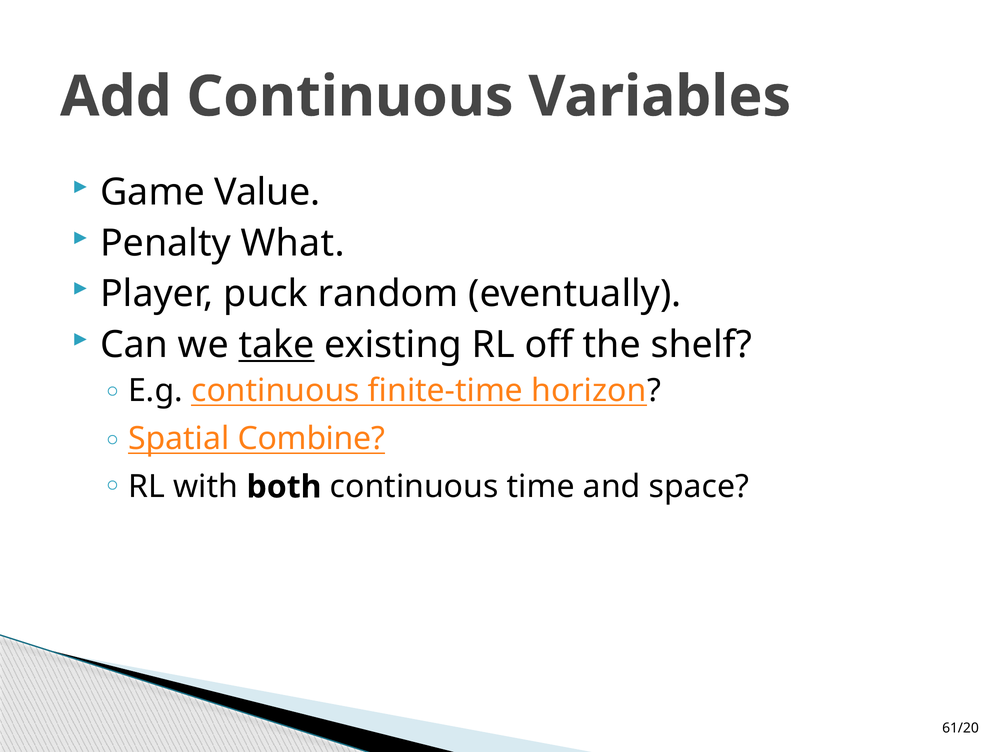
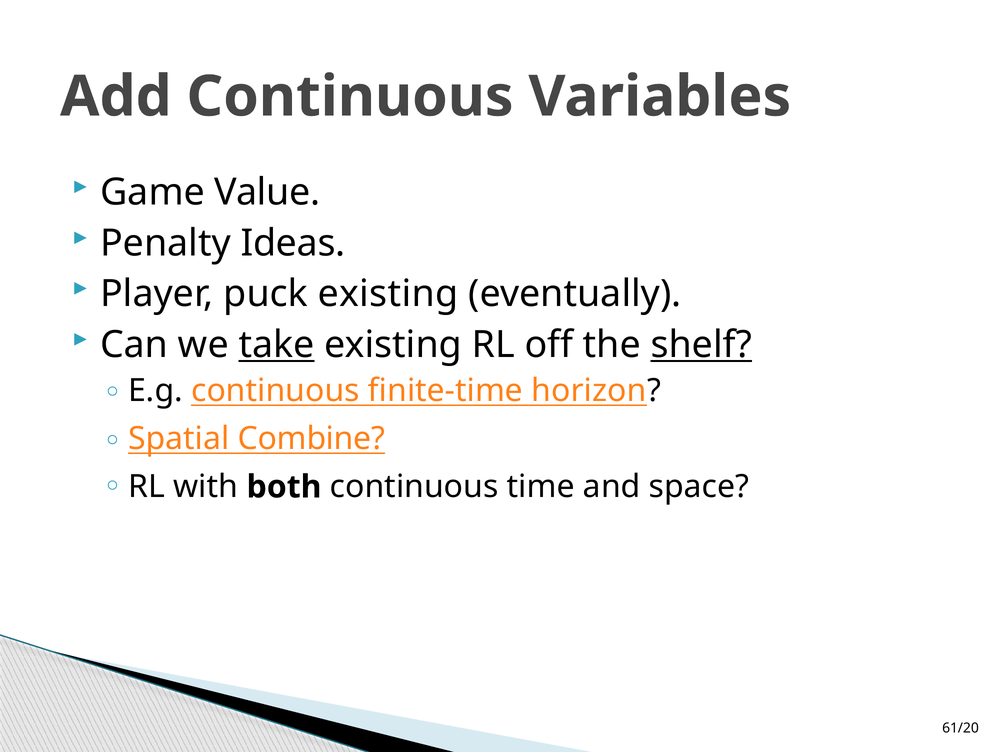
What: What -> Ideas
puck random: random -> existing
shelf underline: none -> present
